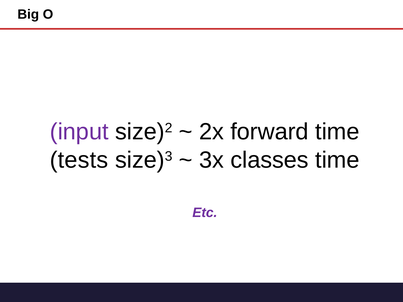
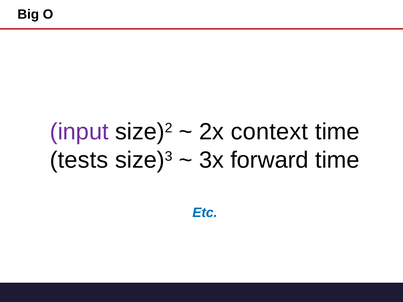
forward: forward -> context
classes: classes -> forward
Etc colour: purple -> blue
